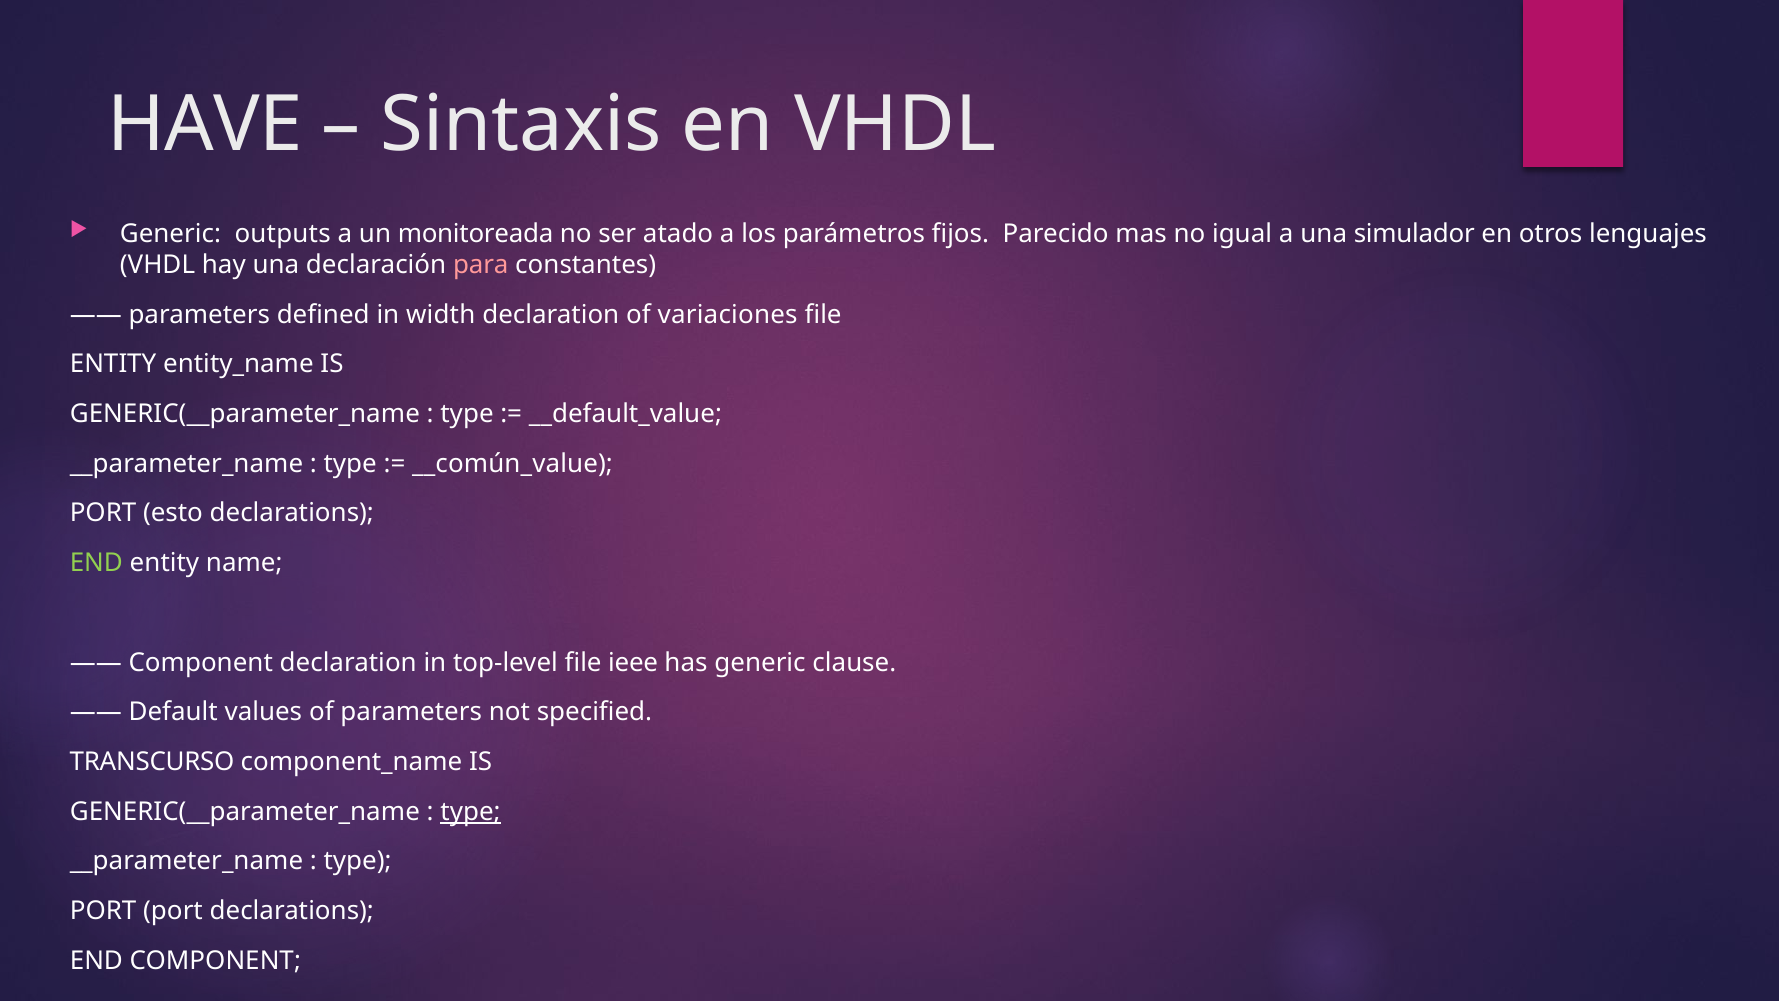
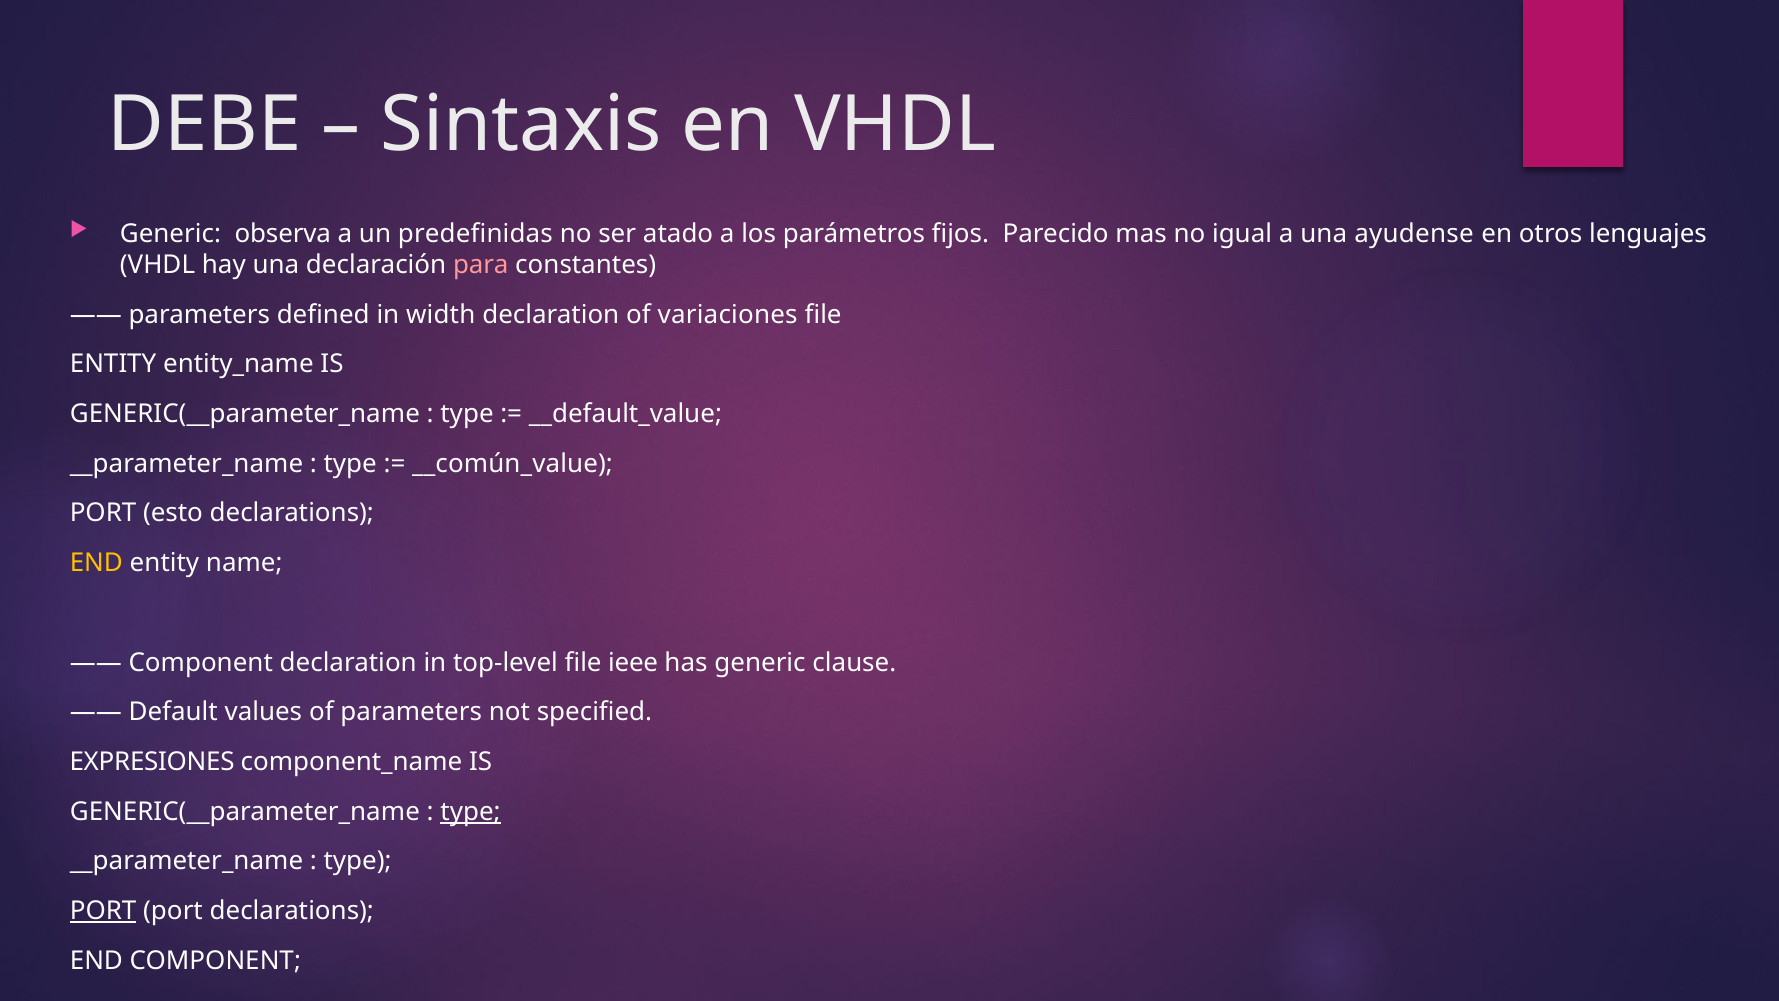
HAVE: HAVE -> DEBE
outputs: outputs -> observa
monitoreada: monitoreada -> predefinidas
simulador: simulador -> ayudense
END at (96, 563) colour: light green -> yellow
TRANSCURSO: TRANSCURSO -> EXPRESIONES
PORT at (103, 911) underline: none -> present
